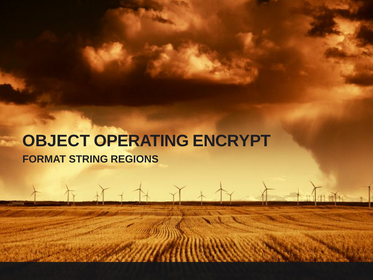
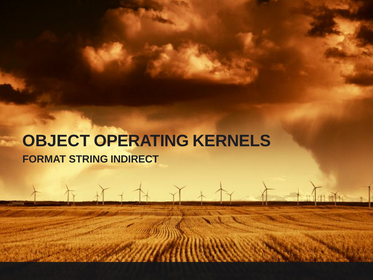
ENCRYPT: ENCRYPT -> KERNELS
REGIONS: REGIONS -> INDIRECT
